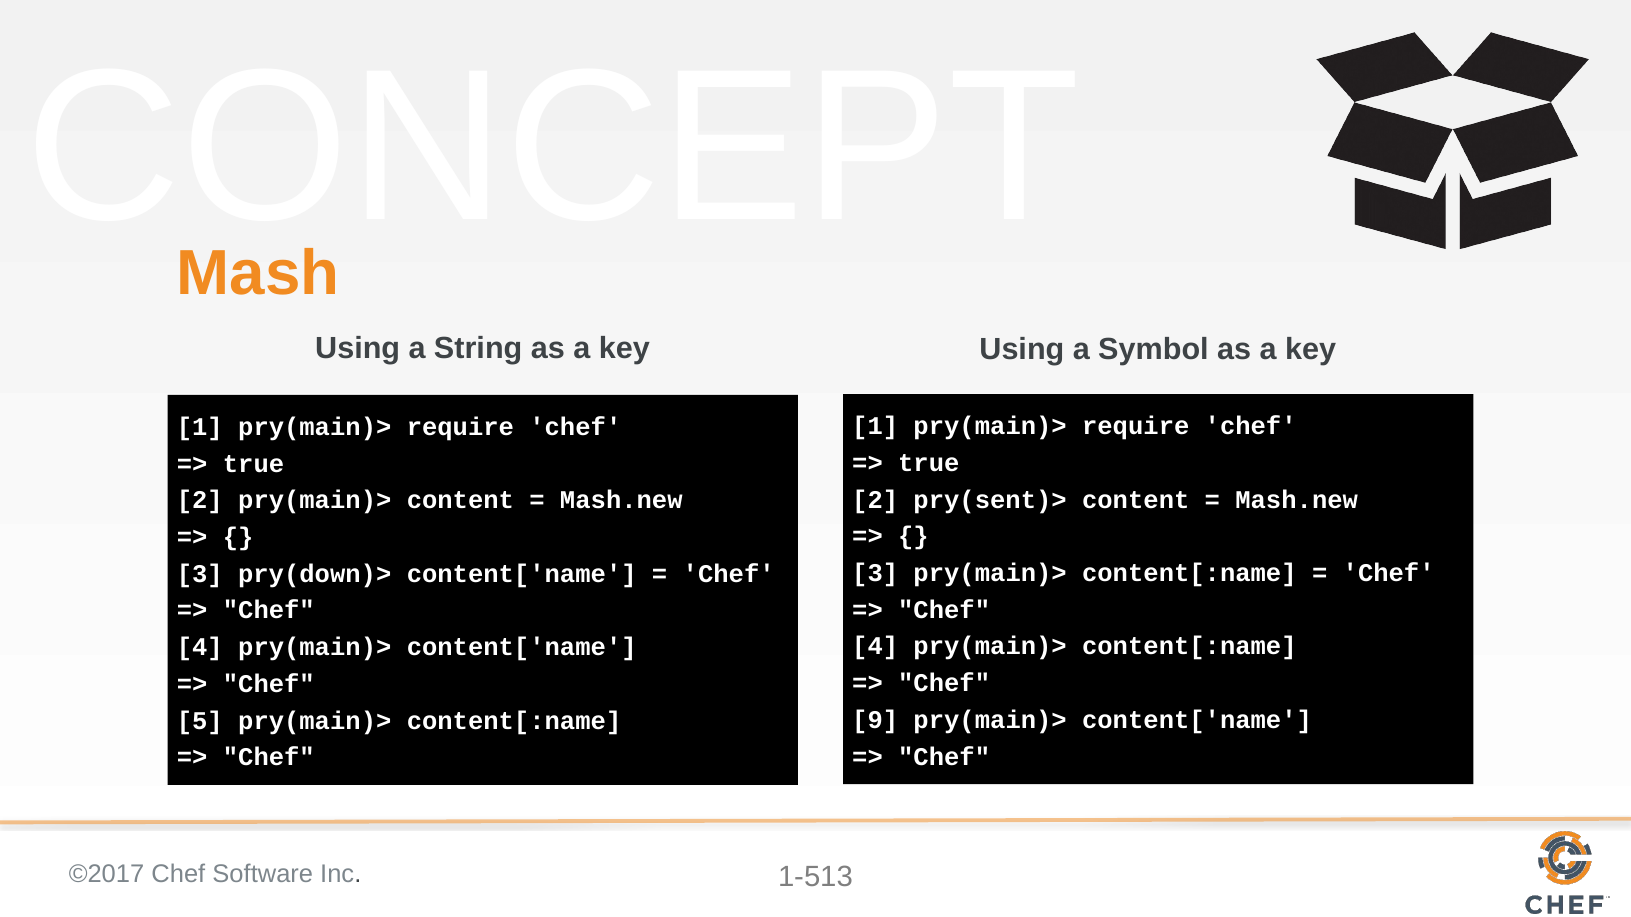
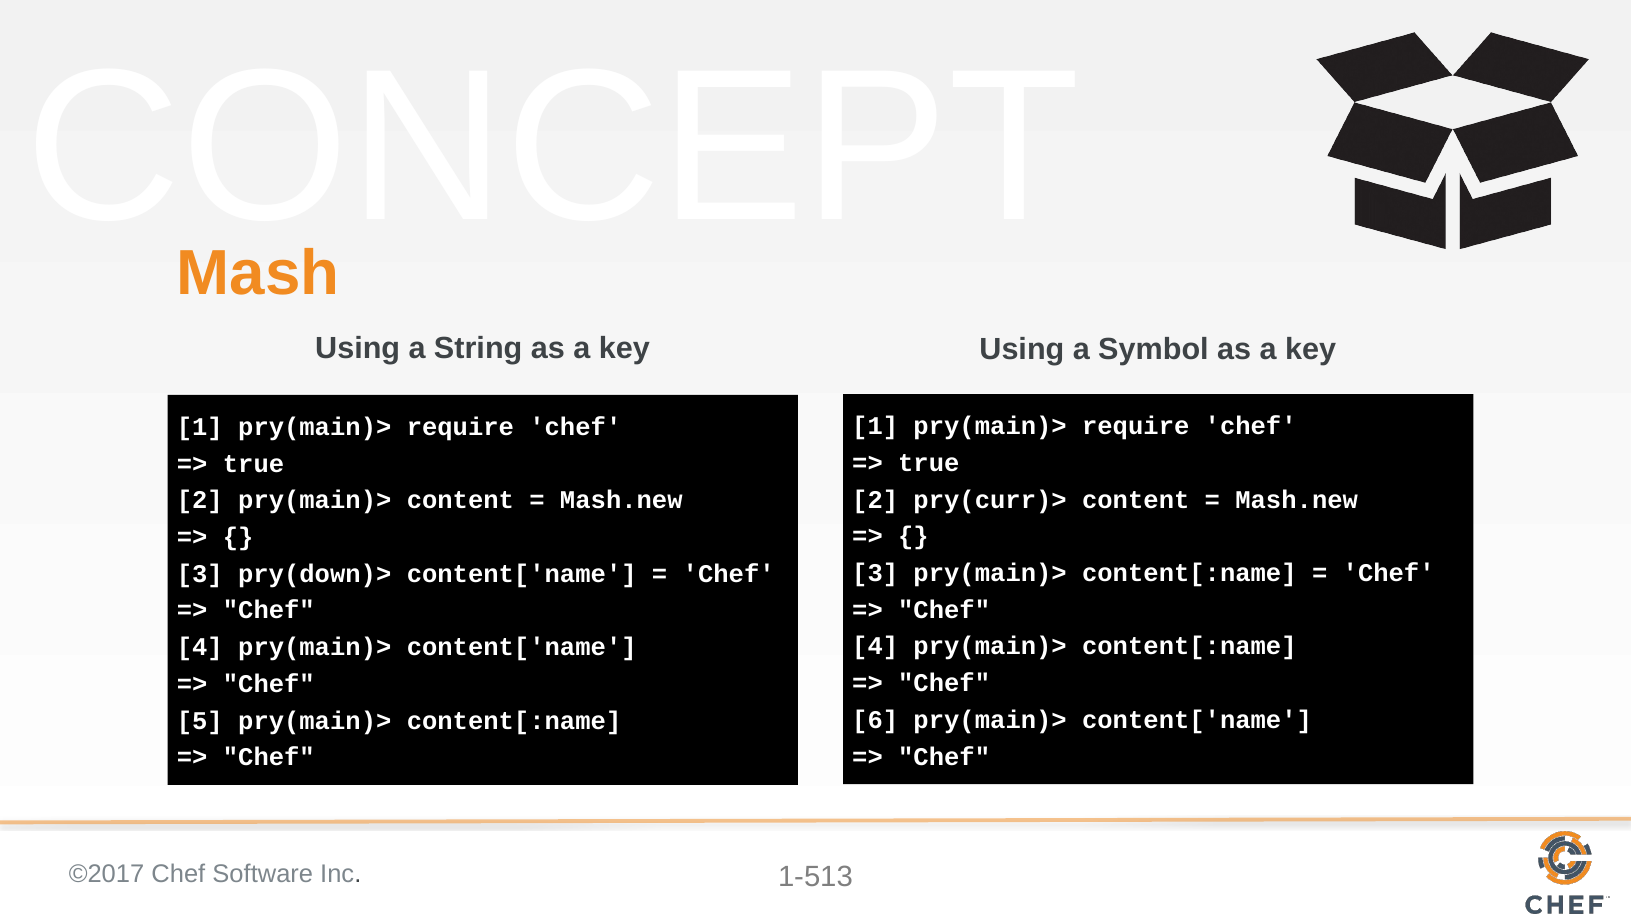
pry(sent)>: pry(sent)> -> pry(curr)>
9: 9 -> 6
